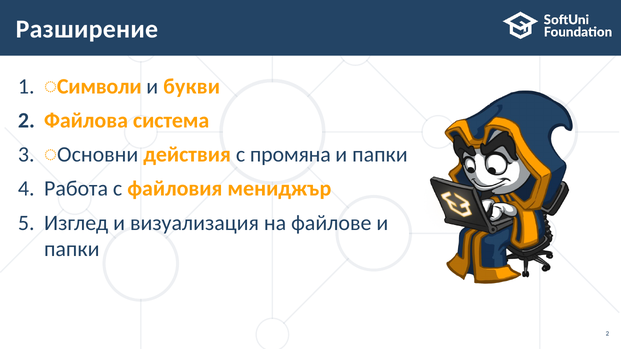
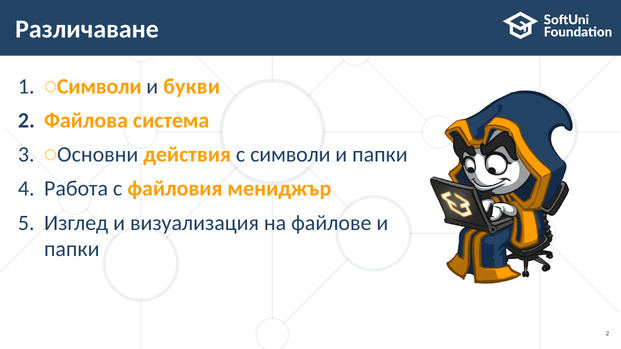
Разширение: Разширение -> Различаване
с промяна: промяна -> символи
